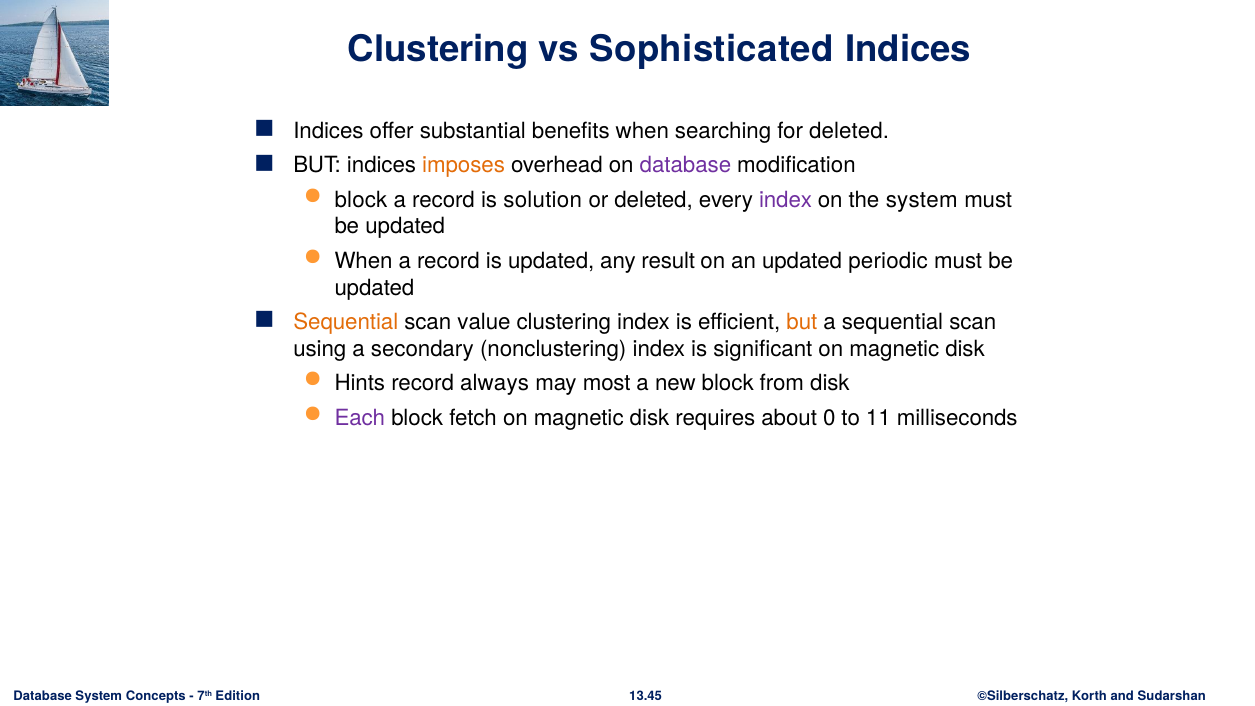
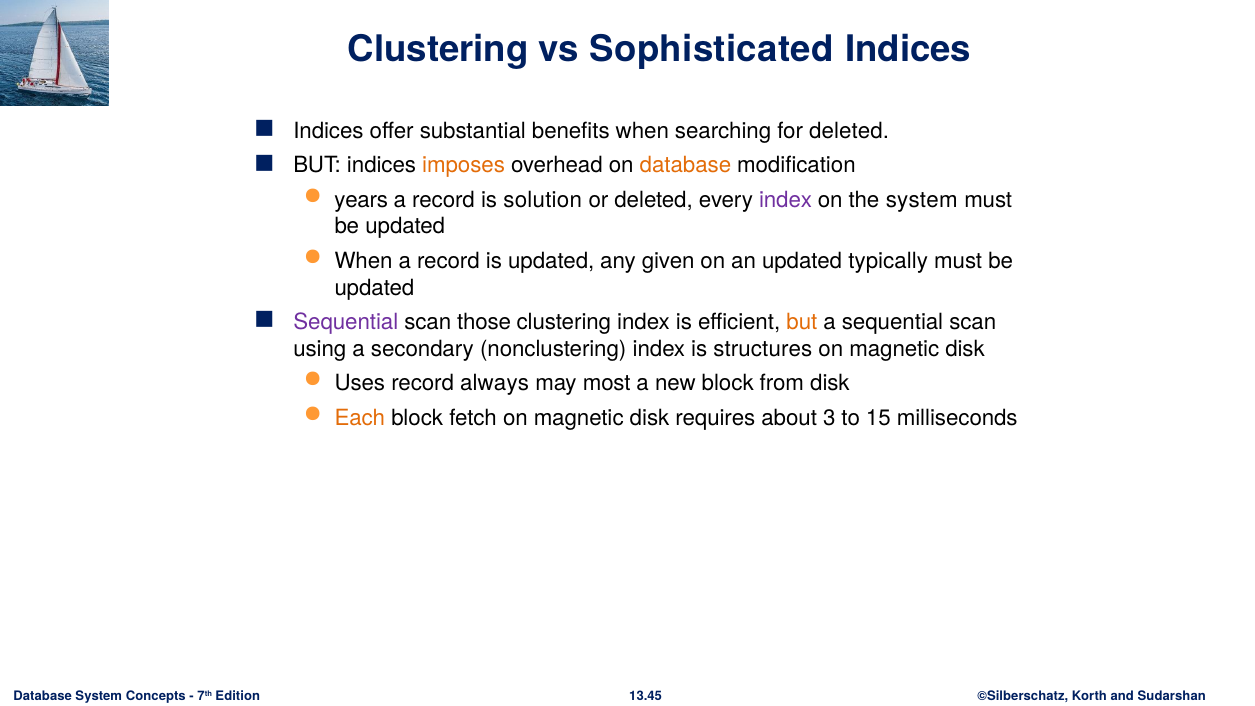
database at (685, 165) colour: purple -> orange
block at (361, 200): block -> years
result: result -> given
periodic: periodic -> typically
Sequential at (346, 322) colour: orange -> purple
value: value -> those
significant: significant -> structures
Hints: Hints -> Uses
Each colour: purple -> orange
0: 0 -> 3
11: 11 -> 15
